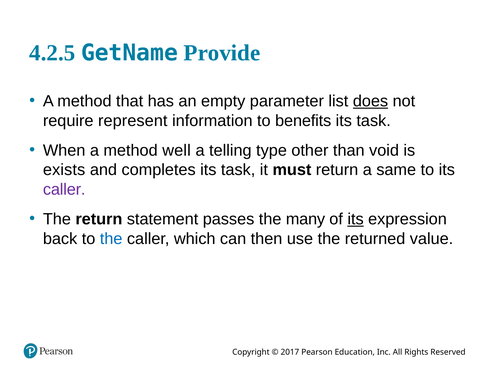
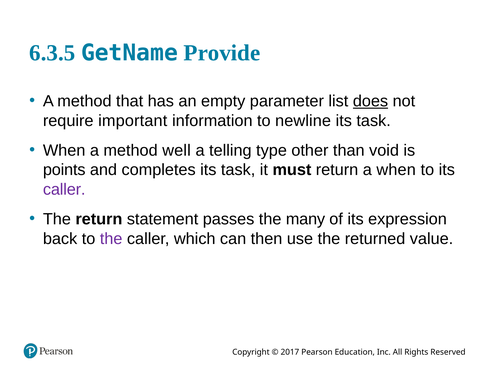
4.2.5: 4.2.5 -> 6.3.5
represent: represent -> important
benefits: benefits -> newline
exists: exists -> points
a same: same -> when
its at (356, 219) underline: present -> none
the at (111, 239) colour: blue -> purple
